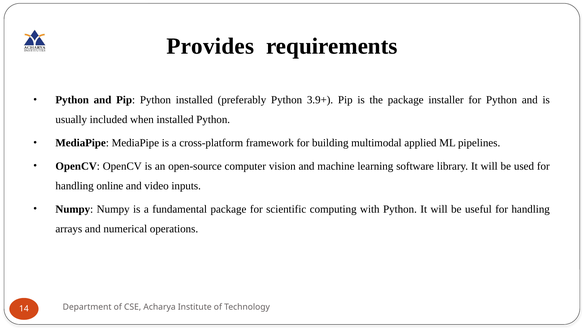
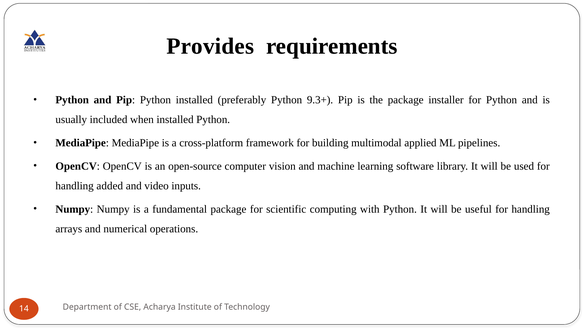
3.9+: 3.9+ -> 9.3+
online: online -> added
